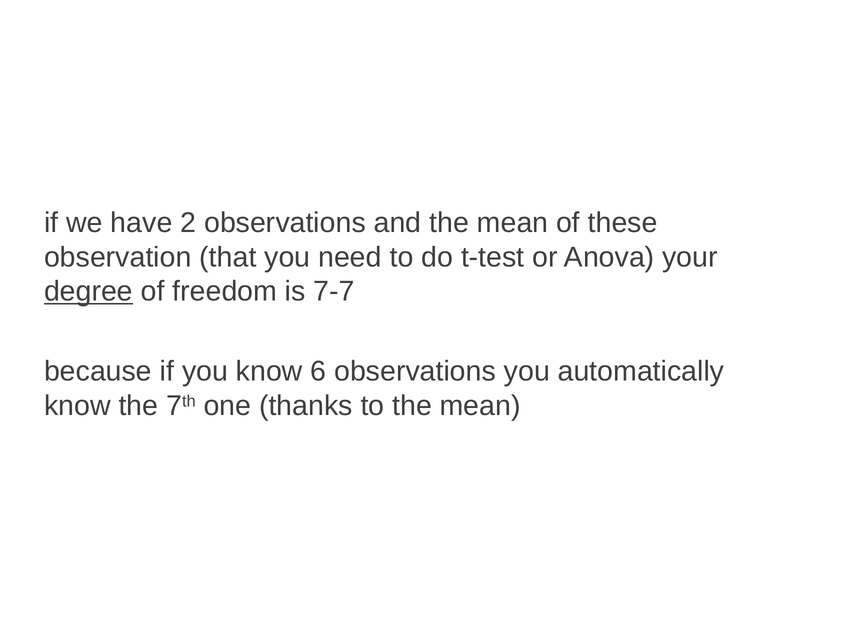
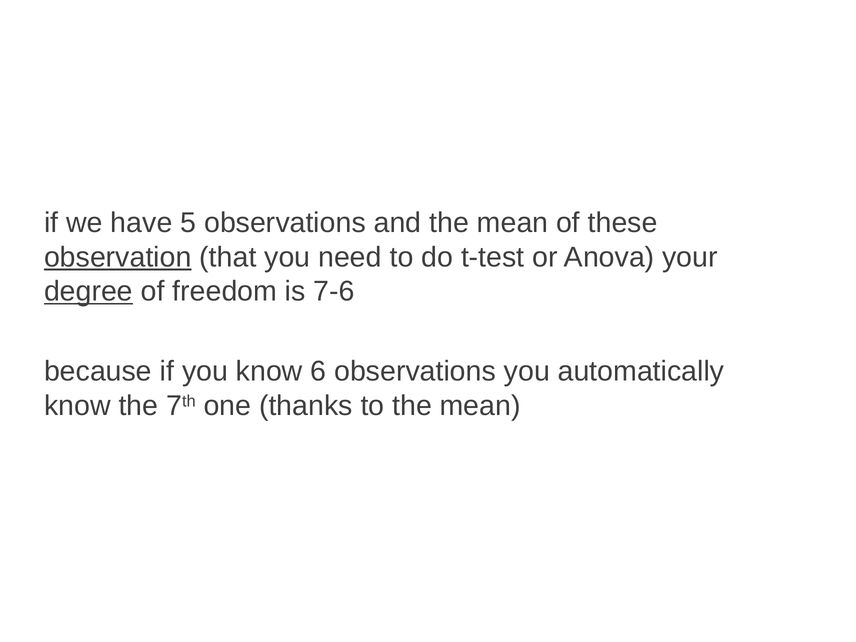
2: 2 -> 5
observation underline: none -> present
7-7: 7-7 -> 7-6
